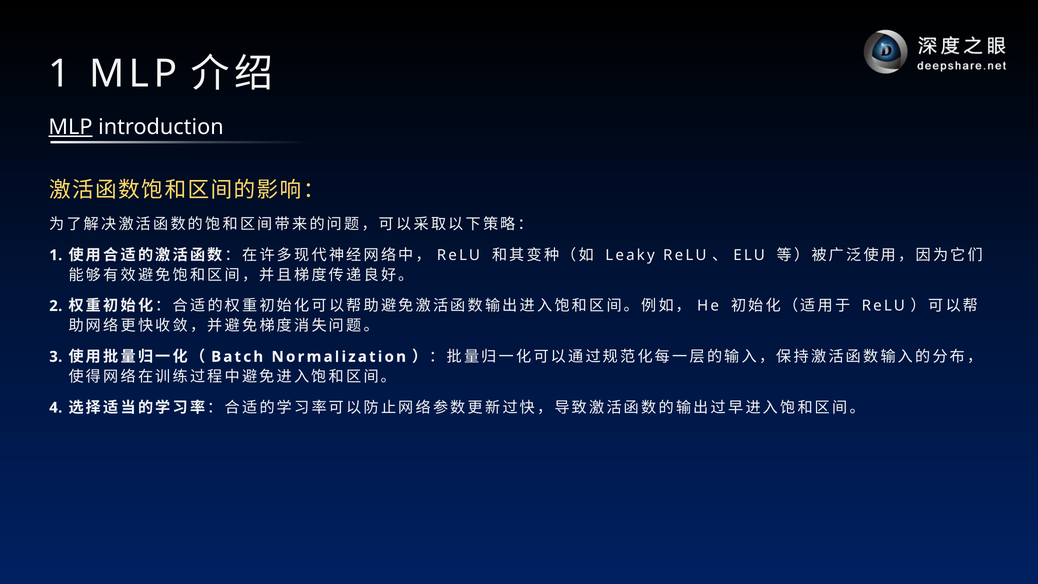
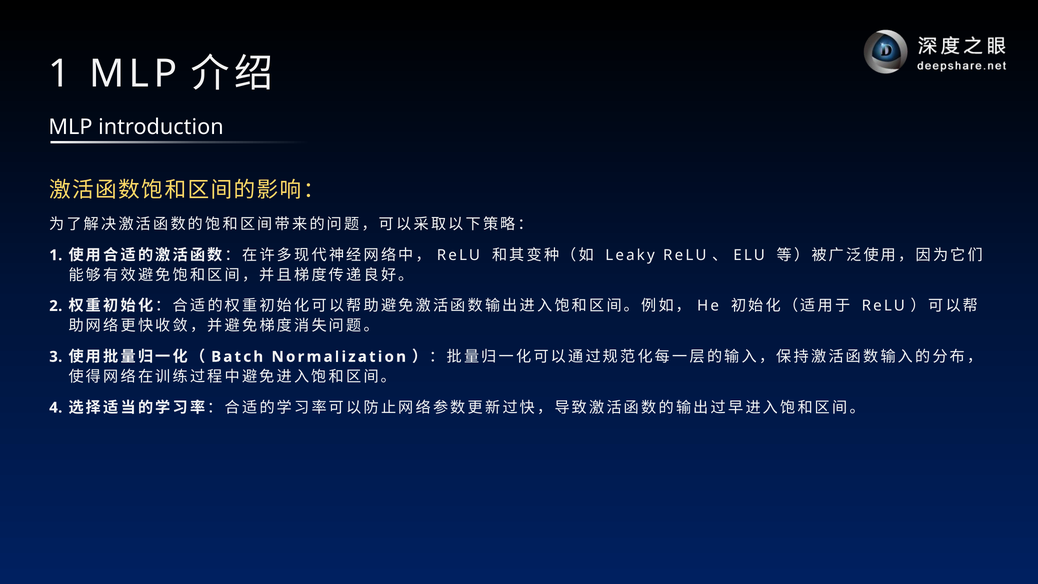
MLP at (71, 127) underline: present -> none
